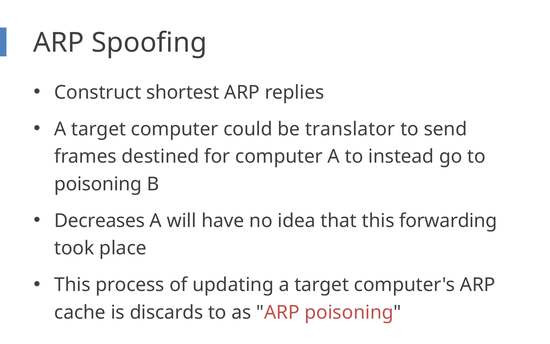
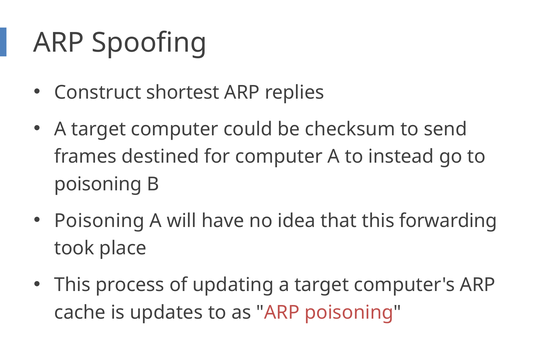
translator: translator -> checksum
Decreases at (100, 221): Decreases -> Poisoning
discards: discards -> updates
